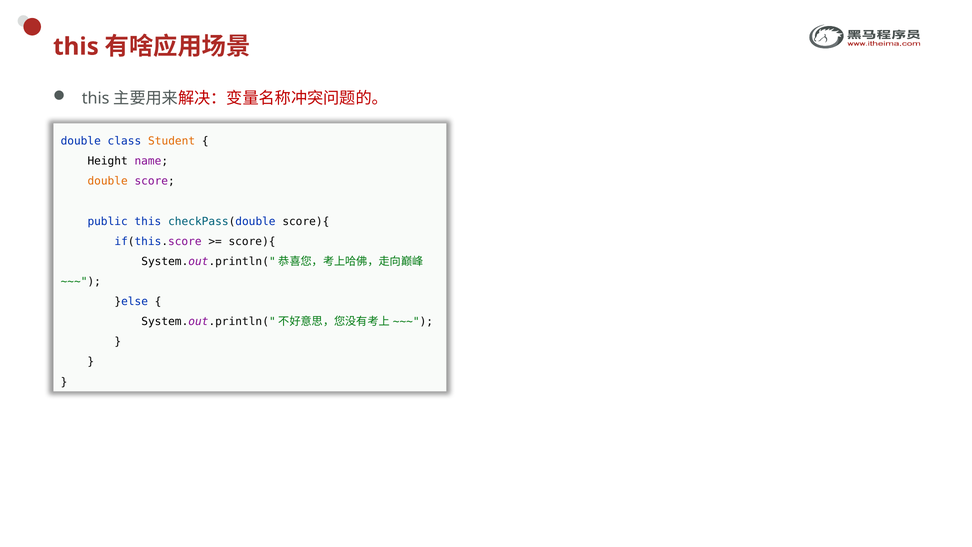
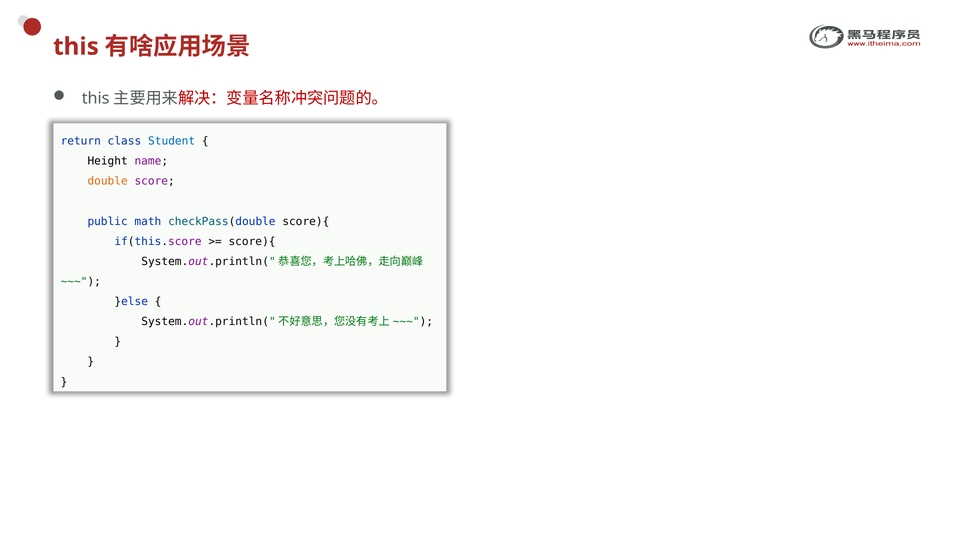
double at (81, 141): double -> return
Student colour: orange -> blue
public this: this -> math
